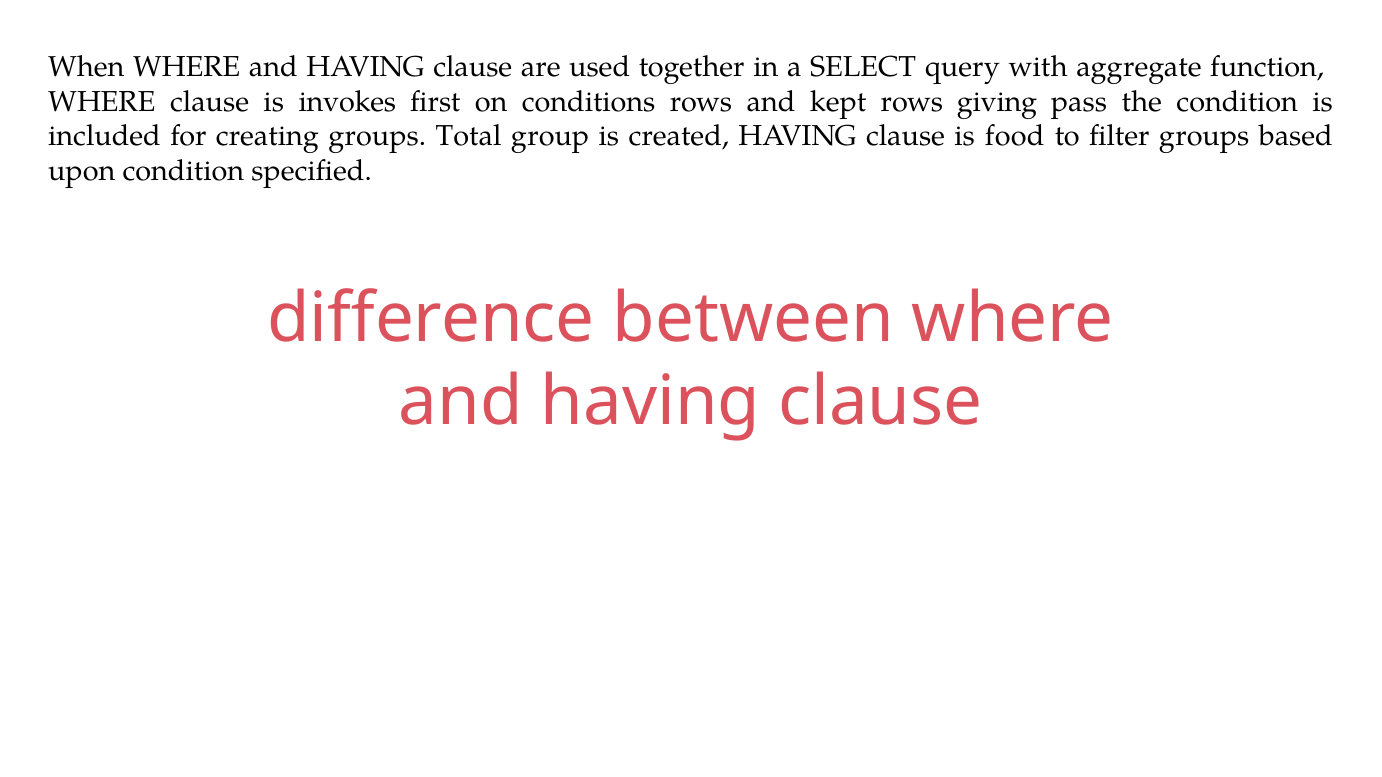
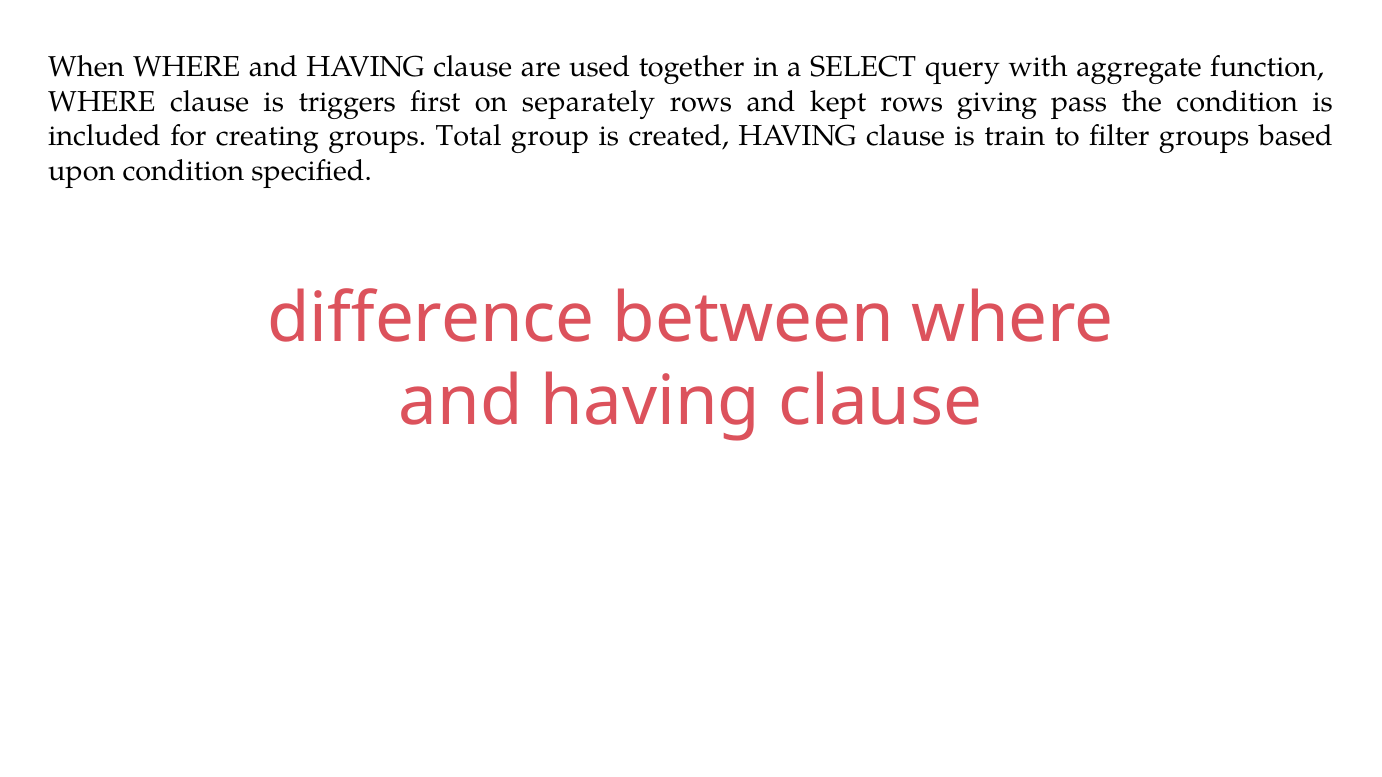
invokes: invokes -> triggers
conditions: conditions -> separately
food: food -> train
